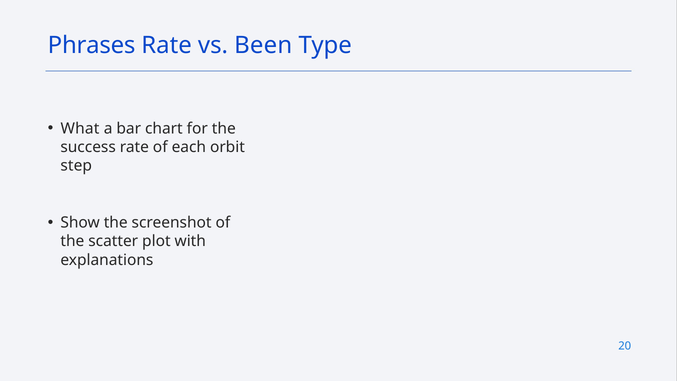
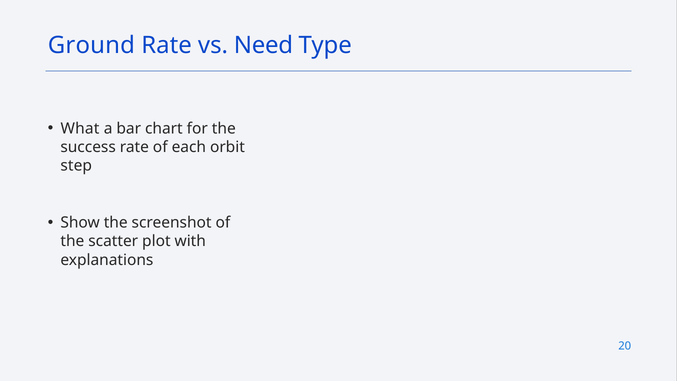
Phrases: Phrases -> Ground
Been: Been -> Need
